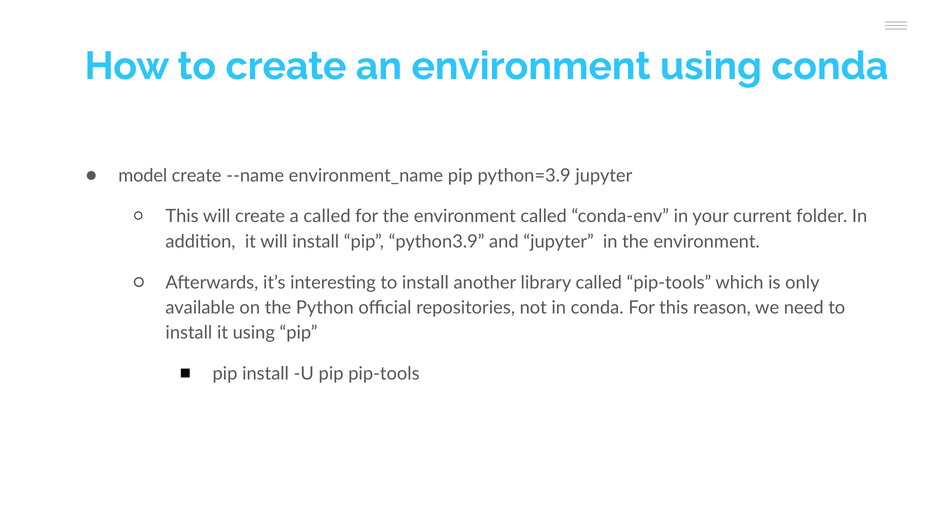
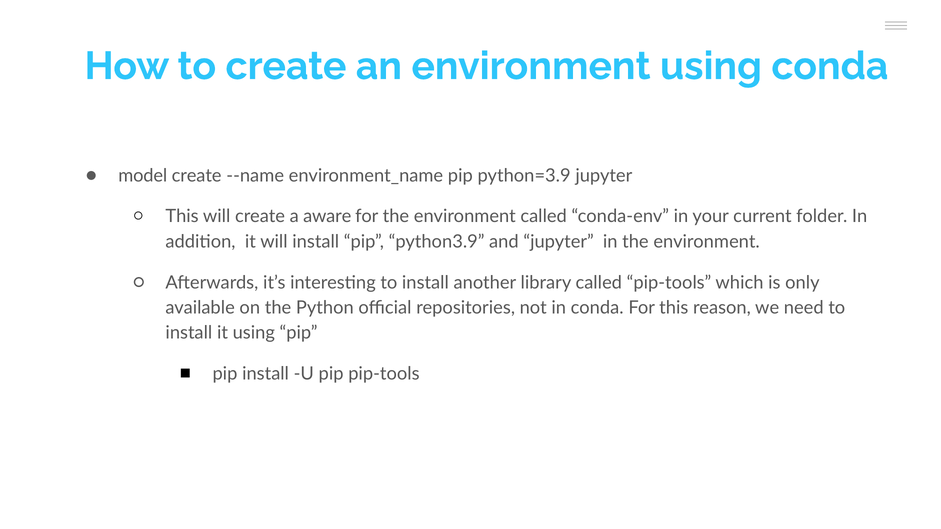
a called: called -> aware
